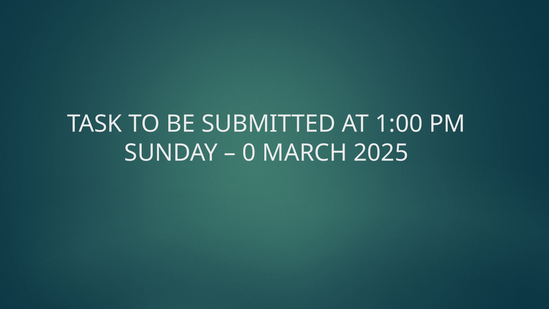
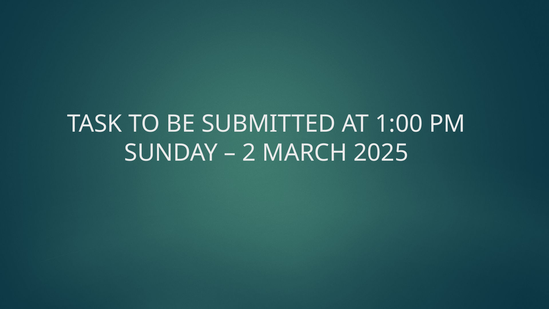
0: 0 -> 2
